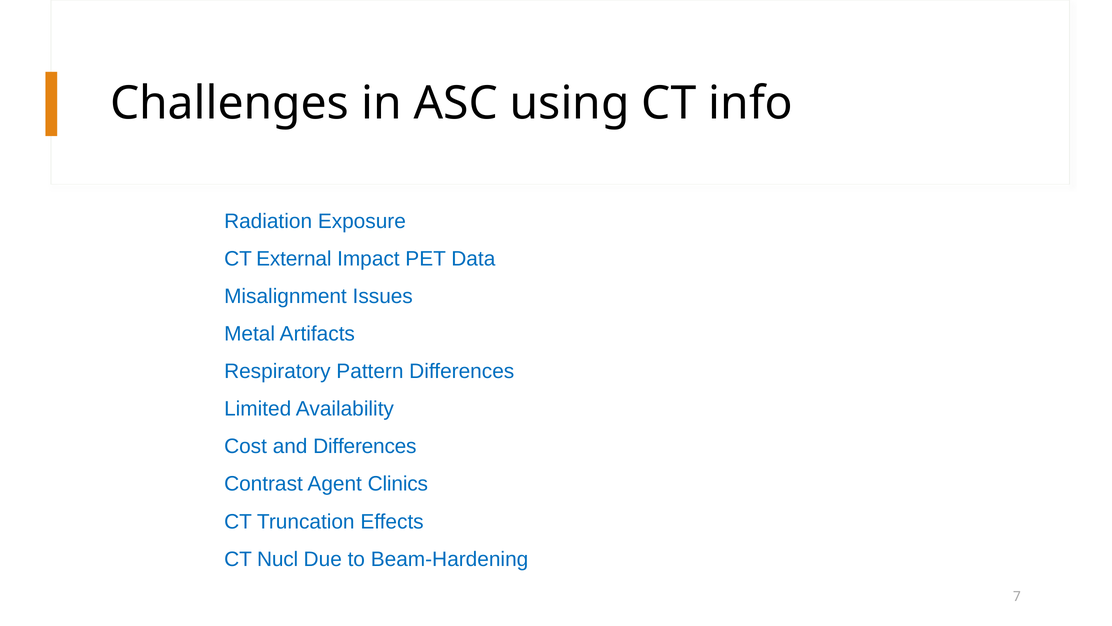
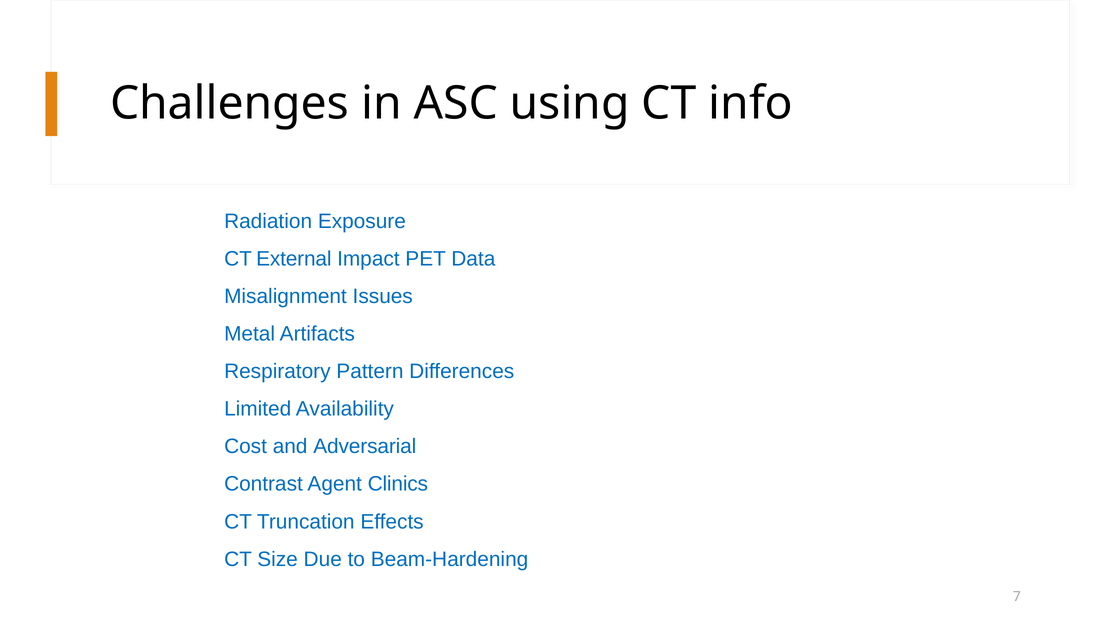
and Differences: Differences -> Adversarial
Nucl: Nucl -> Size
